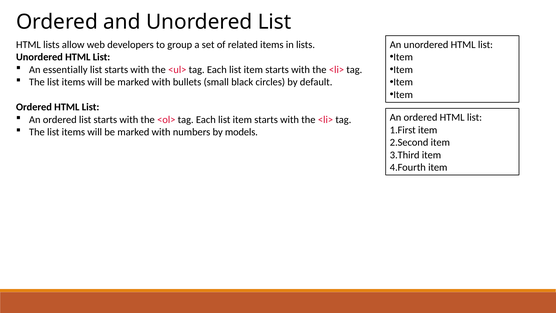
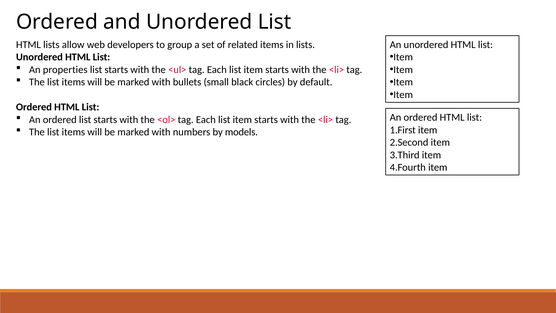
essentially: essentially -> properties
